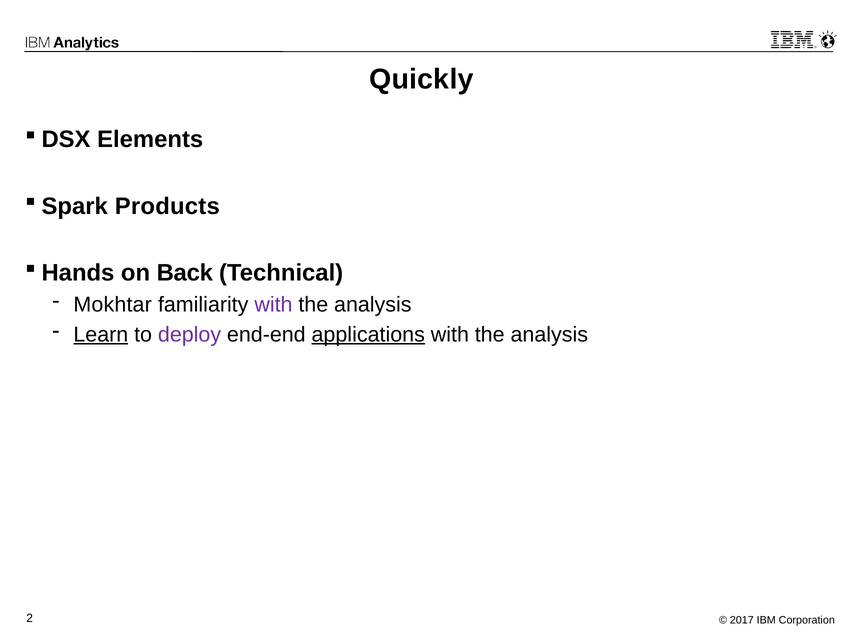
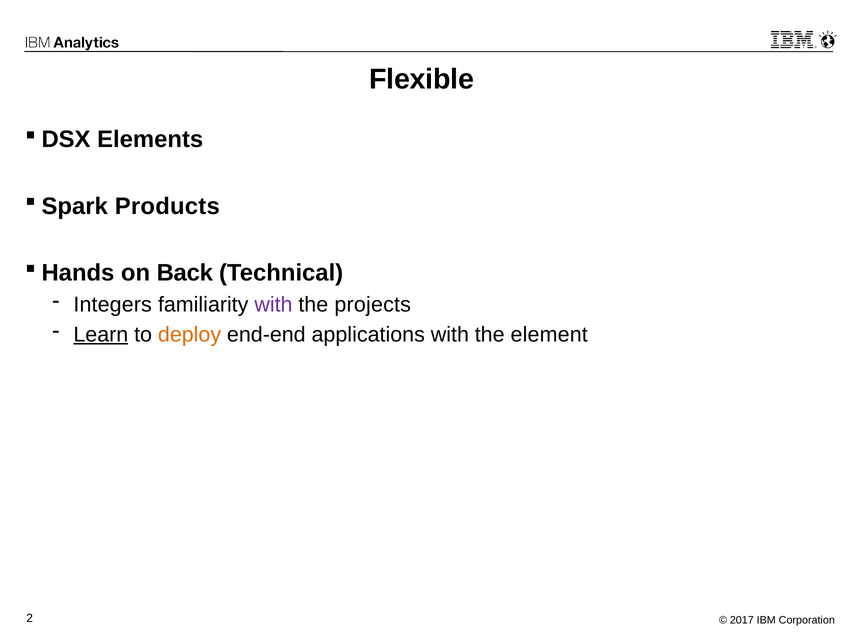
Quickly: Quickly -> Flexible
Mokhtar: Mokhtar -> Integers
analysis at (373, 304): analysis -> projects
deploy colour: purple -> orange
applications underline: present -> none
analysis at (549, 334): analysis -> element
